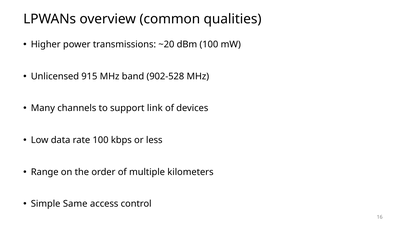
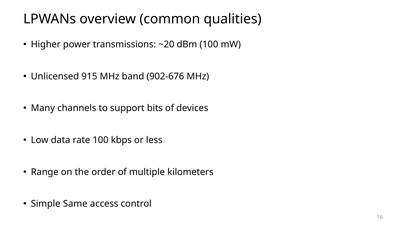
902-528: 902-528 -> 902-676
link: link -> bits
